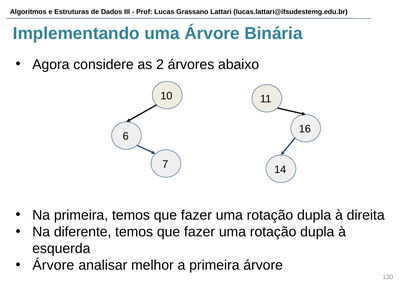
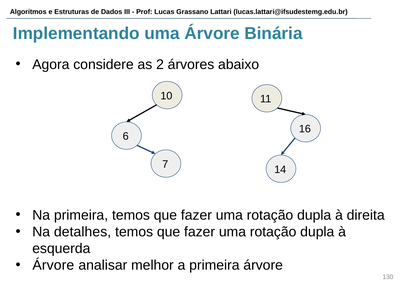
diferente: diferente -> detalhes
